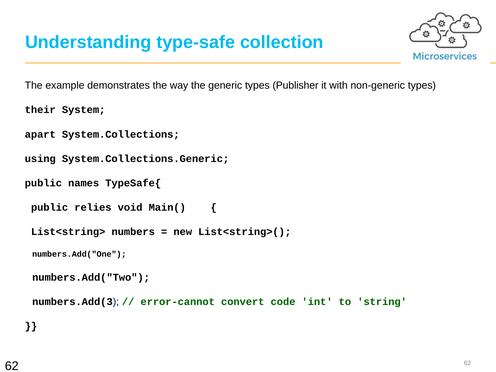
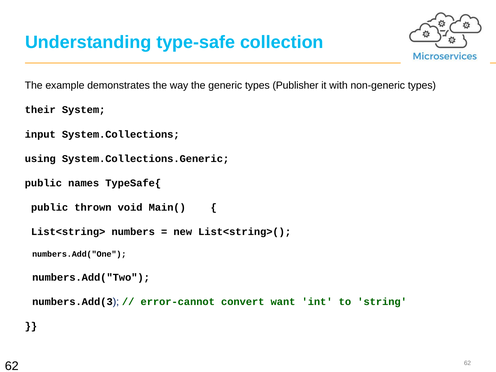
apart: apart -> input
relies: relies -> thrown
code: code -> want
